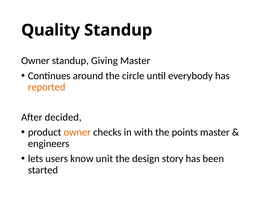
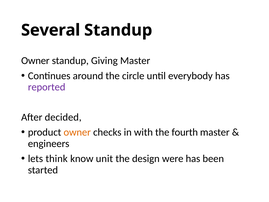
Quality: Quality -> Several
reported colour: orange -> purple
points: points -> fourth
users: users -> think
story: story -> were
